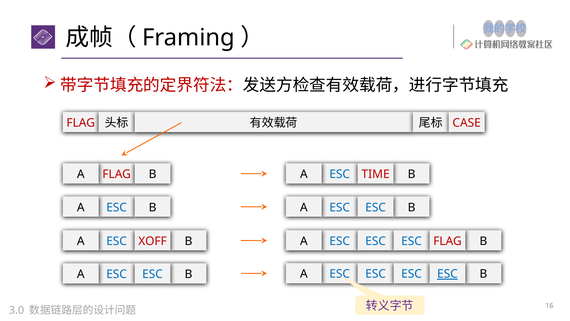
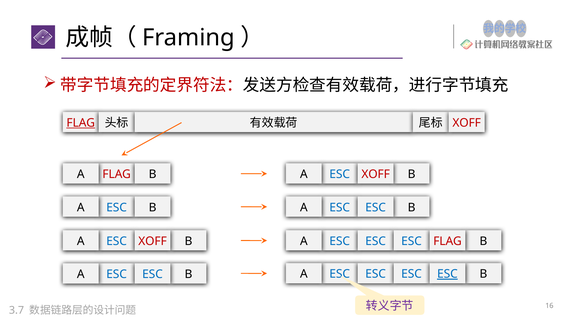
FLAG at (81, 123) underline: none -> present
CASE at (467, 123): CASE -> XOFF
TIME at (376, 174): TIME -> XOFF
3.0: 3.0 -> 3.7
